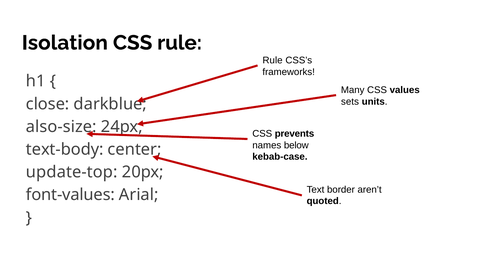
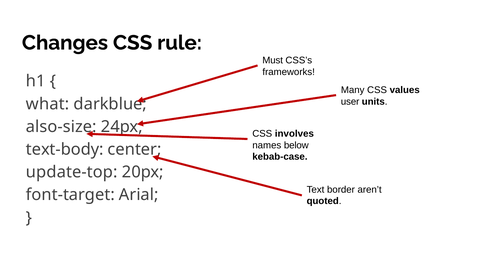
Isolation: Isolation -> Changes
Rule at (273, 60): Rule -> Must
sets: sets -> user
close: close -> what
prevents: prevents -> involves
font-values: font-values -> font-target
